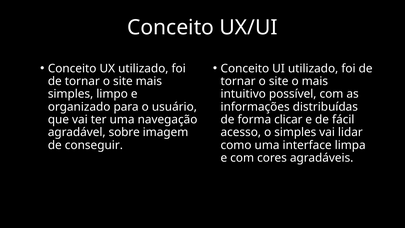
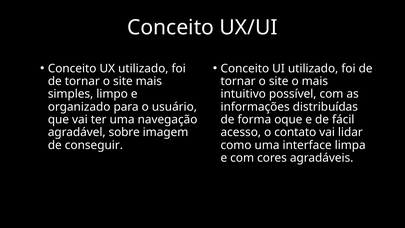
clicar: clicar -> oque
o simples: simples -> contato
